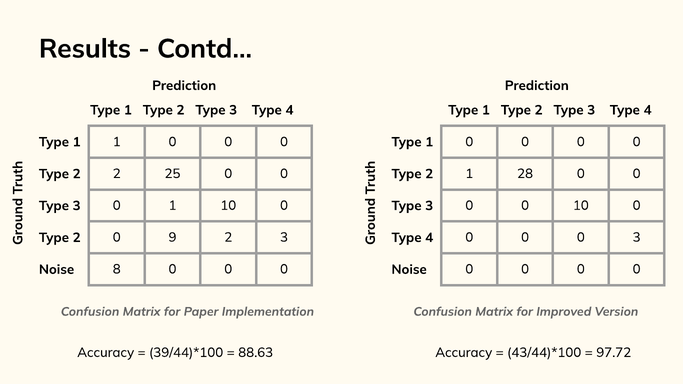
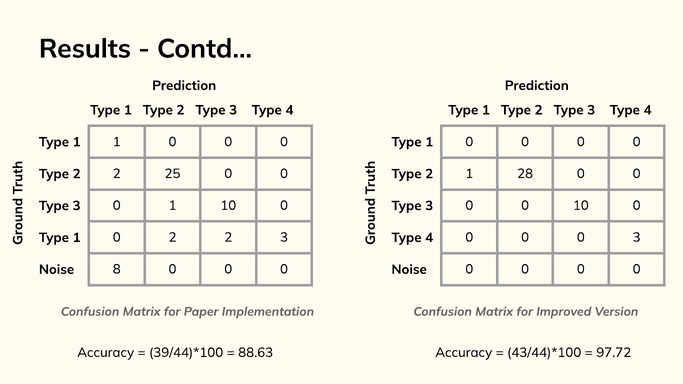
9 at (172, 237): 9 -> 2
2 at (77, 238): 2 -> 1
